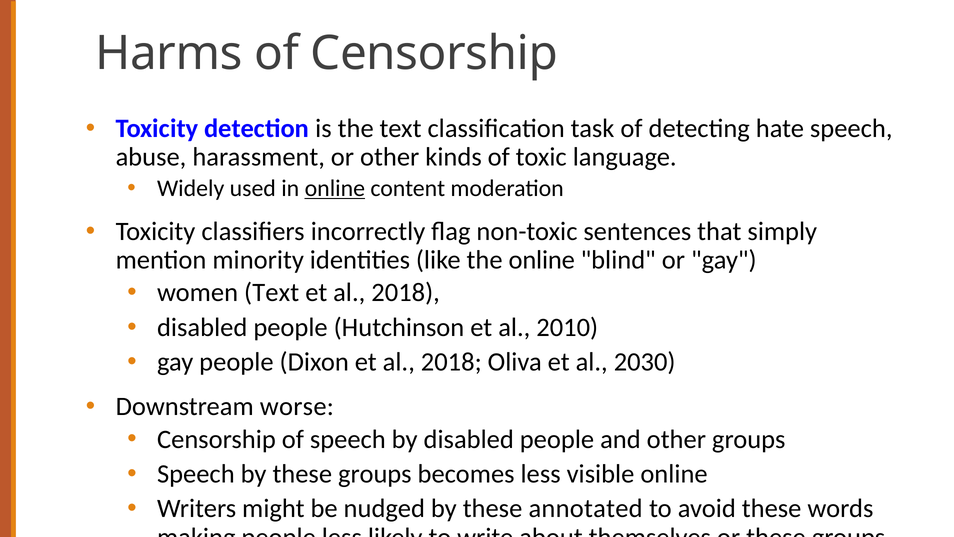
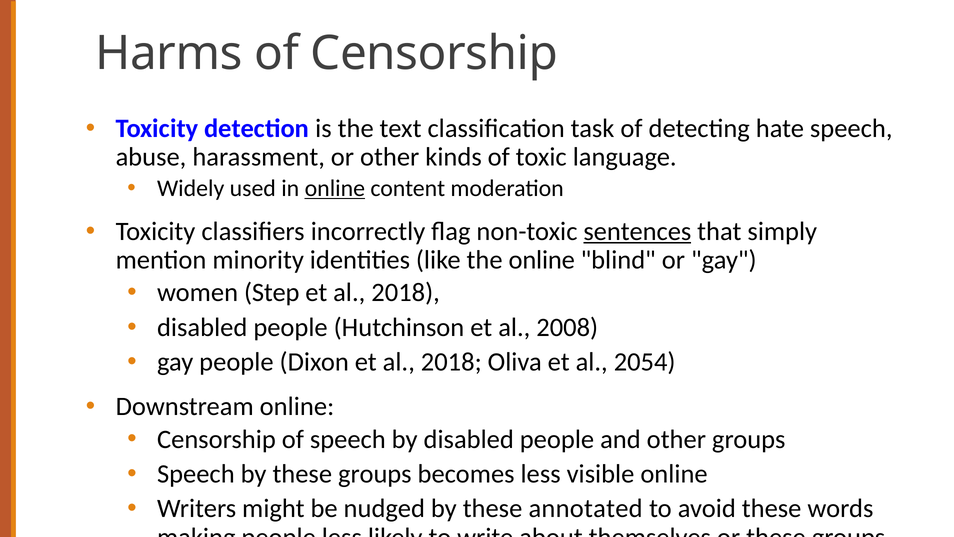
sentences underline: none -> present
women Text: Text -> Step
2010: 2010 -> 2008
2030: 2030 -> 2054
Downstream worse: worse -> online
